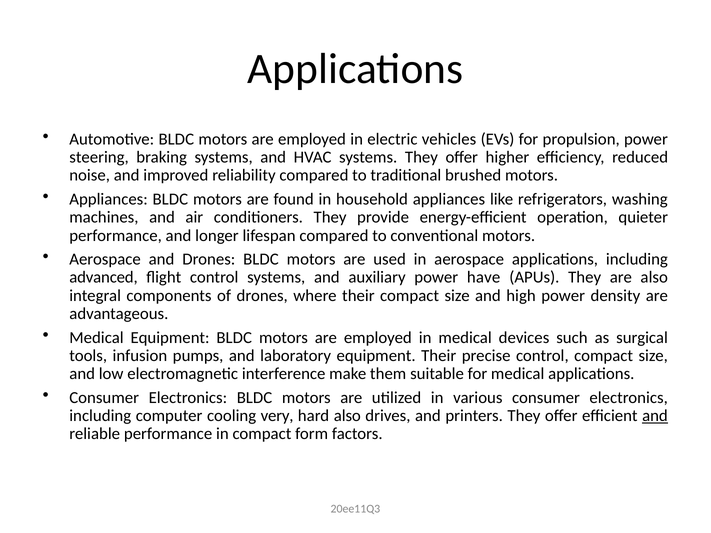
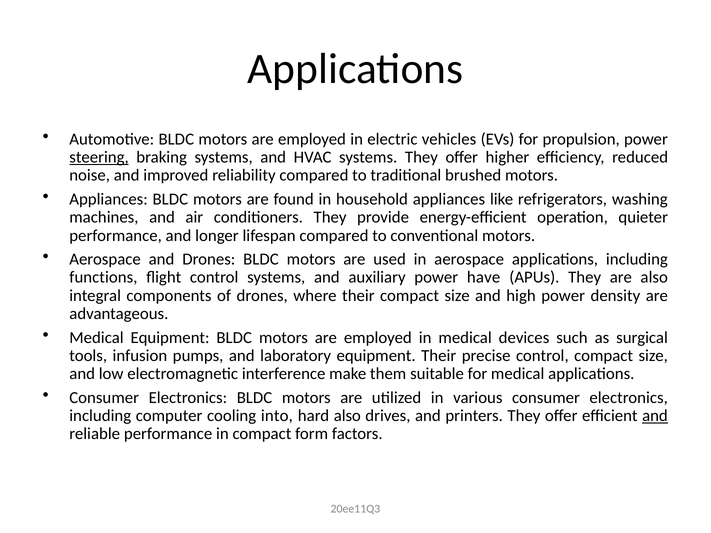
steering underline: none -> present
advanced: advanced -> functions
very: very -> into
